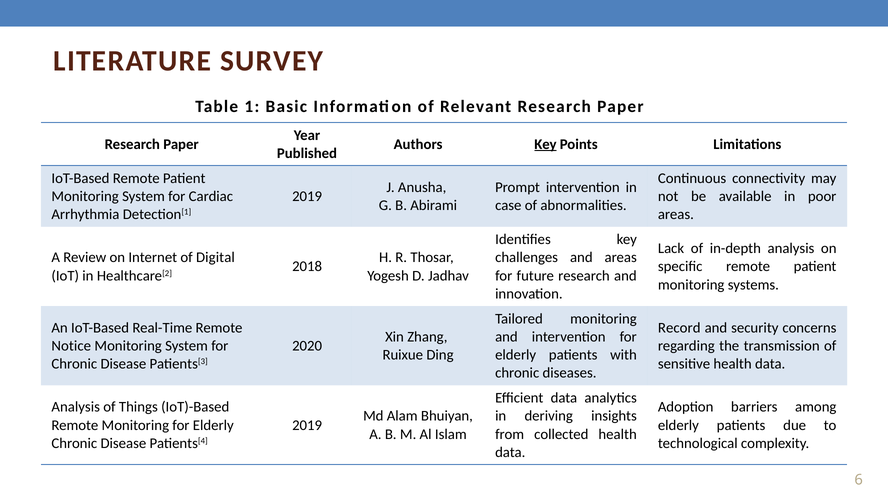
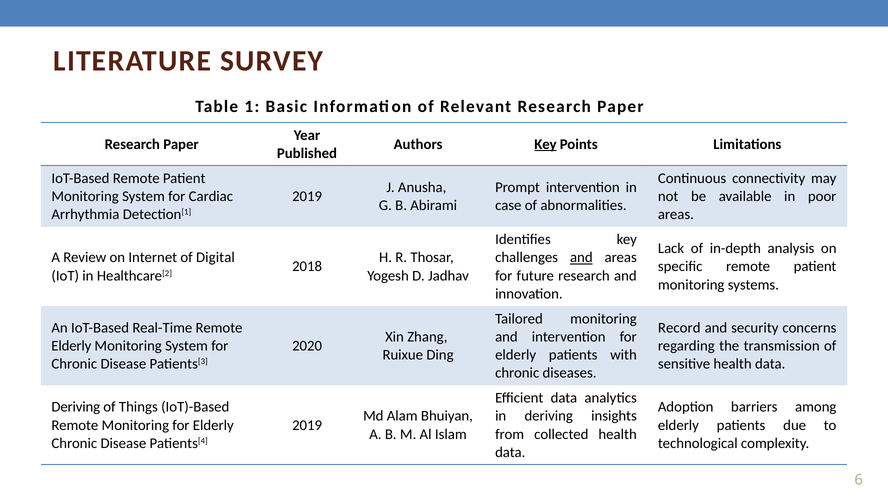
and at (581, 257) underline: none -> present
Notice at (71, 346): Notice -> Elderly
Analysis at (76, 407): Analysis -> Deriving
